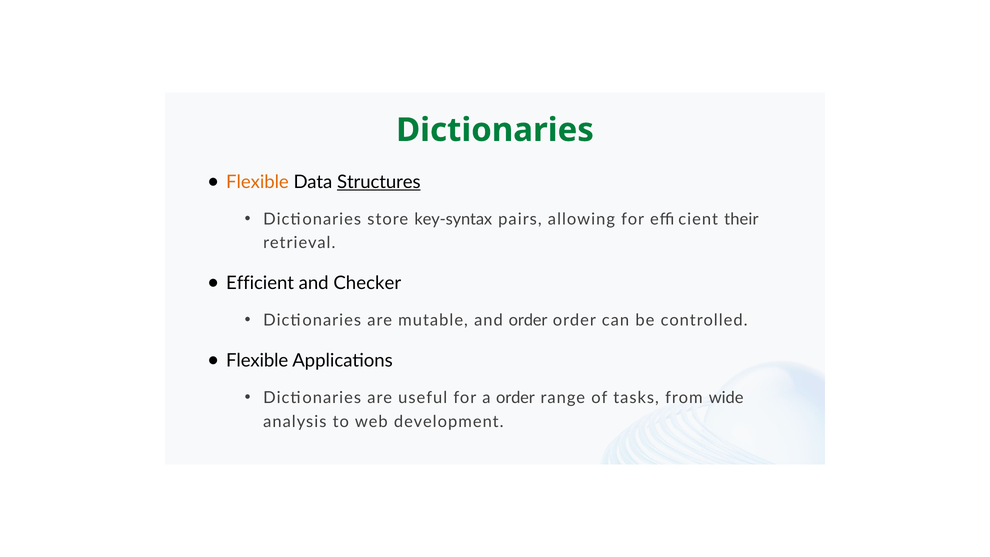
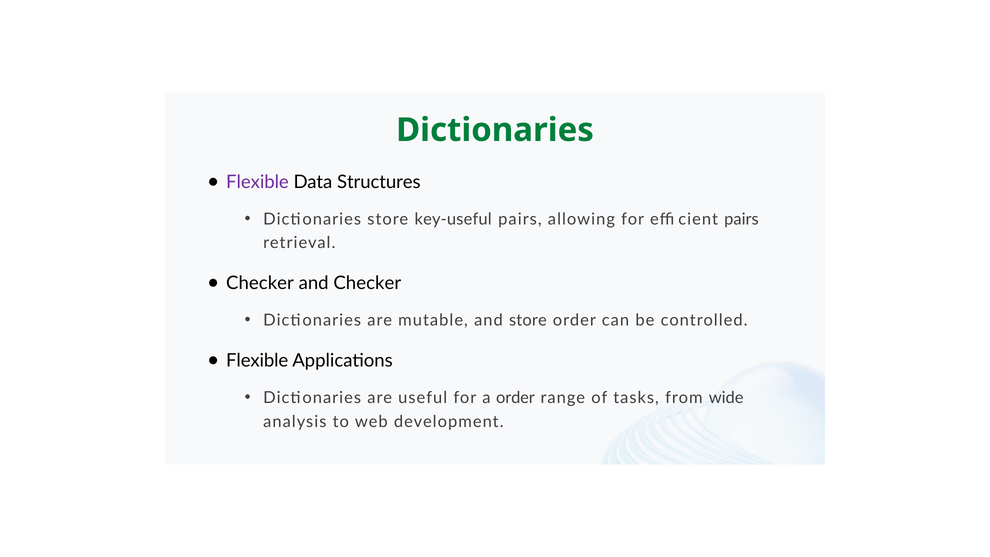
Flexible at (257, 182) colour: orange -> purple
Structures underline: present -> none
key-syntax: key-syntax -> key-useful
efficient their: their -> pairs
Efficient at (260, 283): Efficient -> Checker
and order: order -> store
